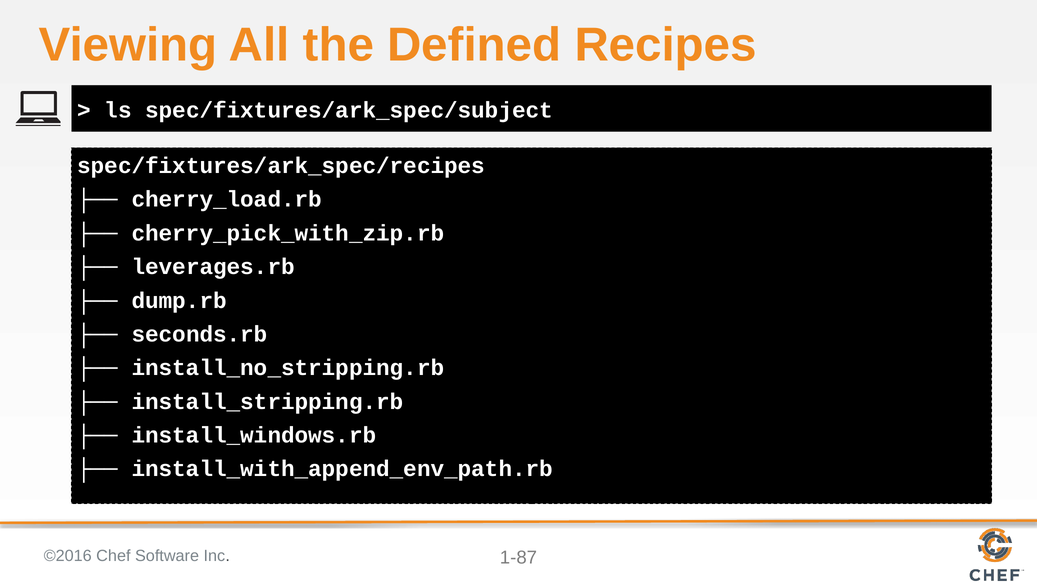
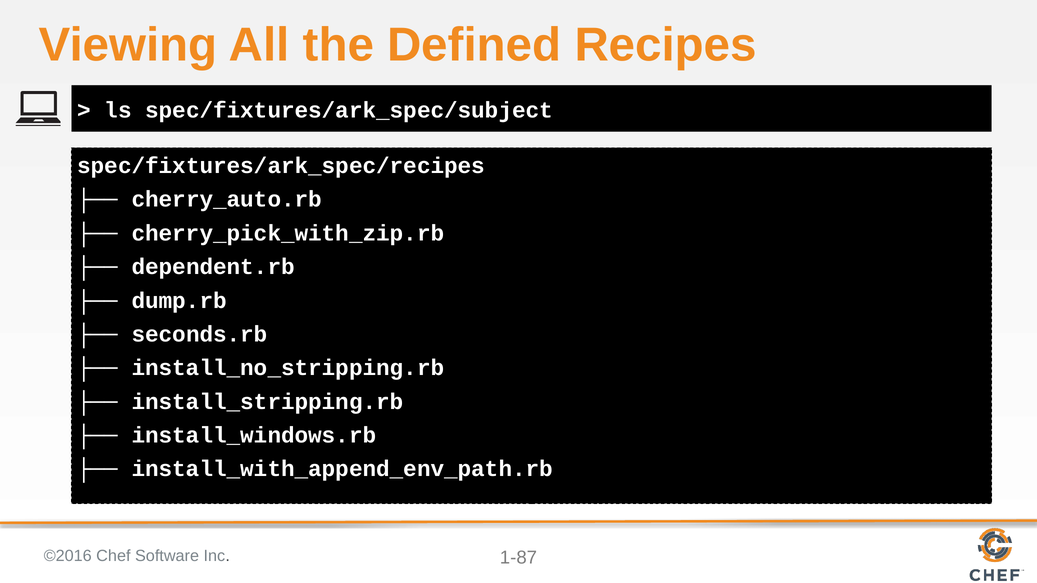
cherry_load.rb: cherry_load.rb -> cherry_auto.rb
leverages.rb: leverages.rb -> dependent.rb
